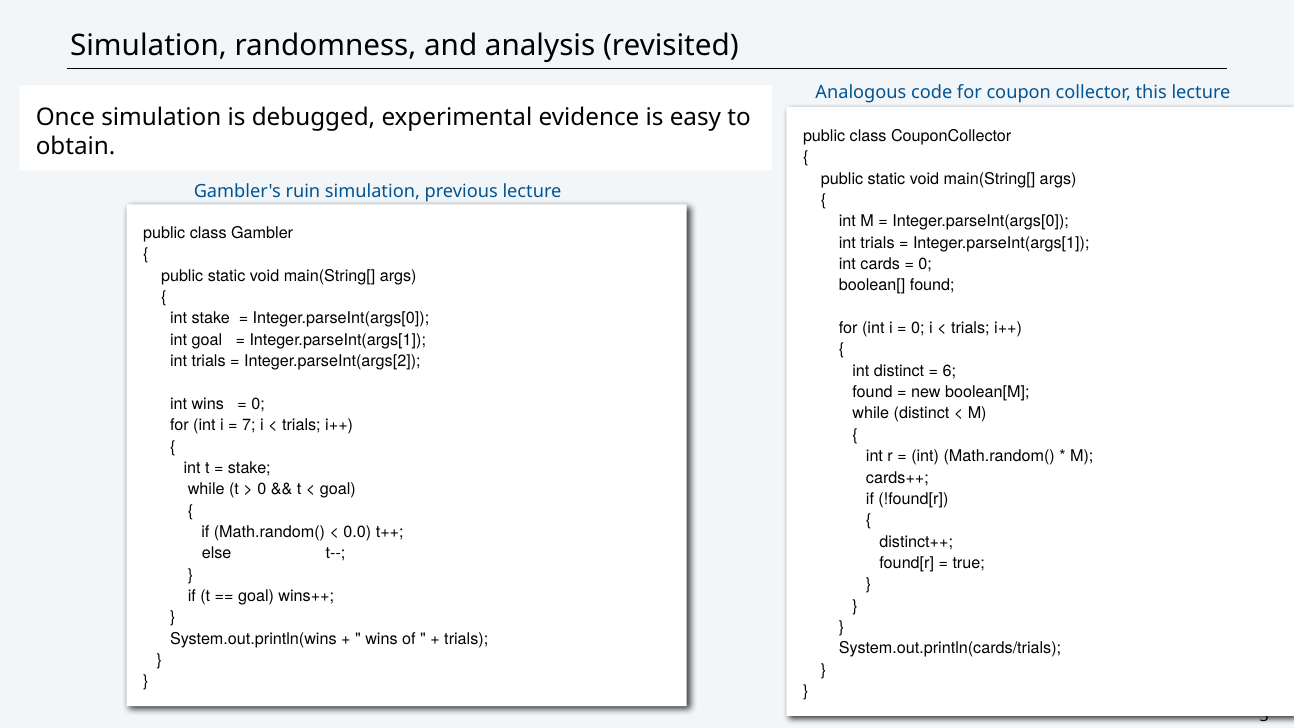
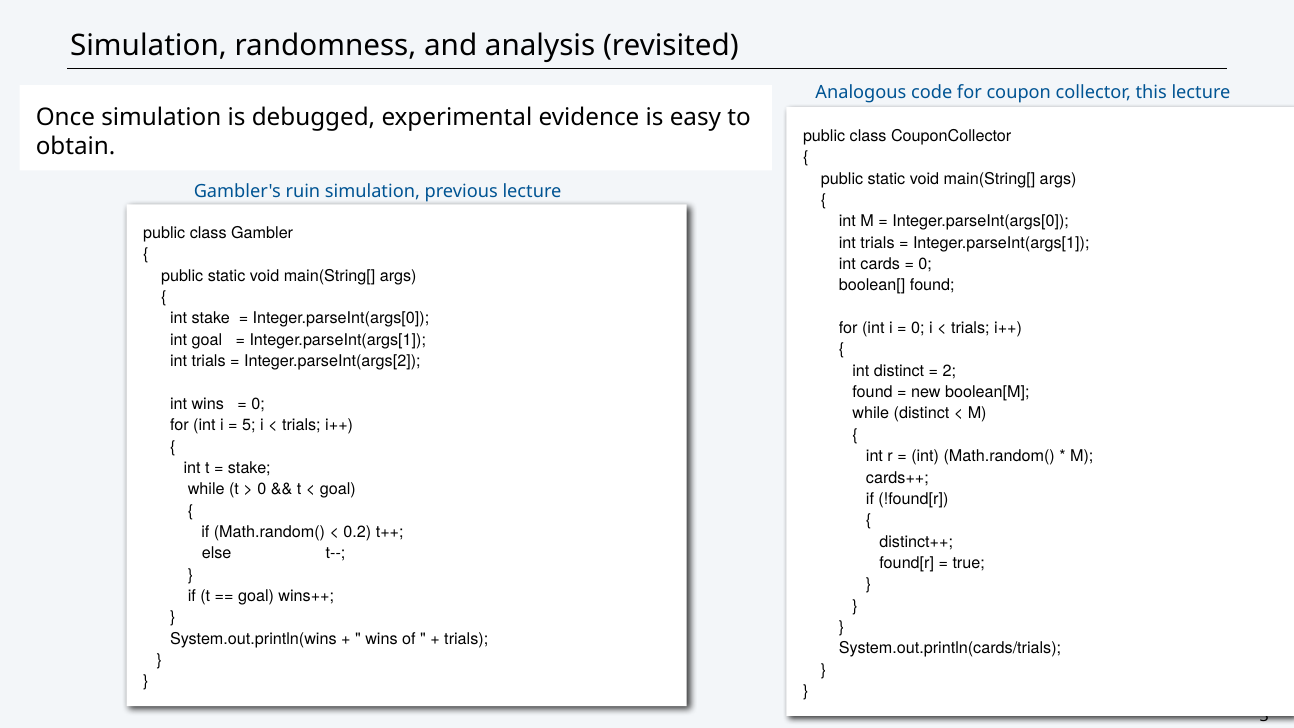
6: 6 -> 2
7: 7 -> 5
0.0: 0.0 -> 0.2
